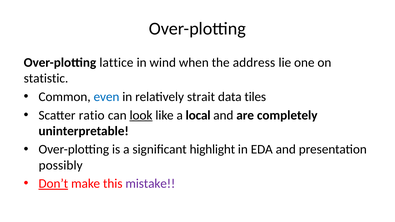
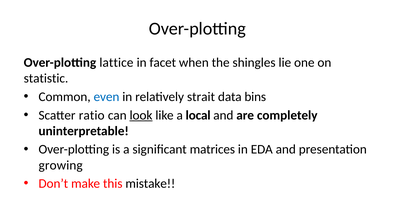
wind: wind -> facet
address: address -> shingles
tiles: tiles -> bins
highlight: highlight -> matrices
possibly: possibly -> growing
Don’t underline: present -> none
mistake colour: purple -> black
